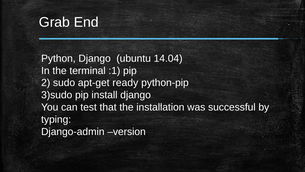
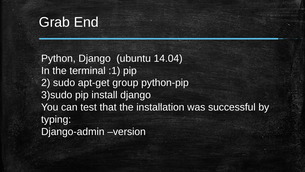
ready: ready -> group
